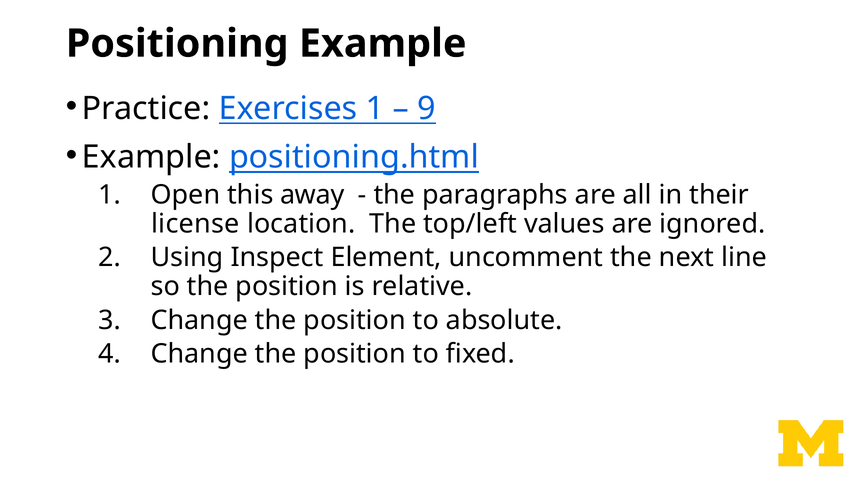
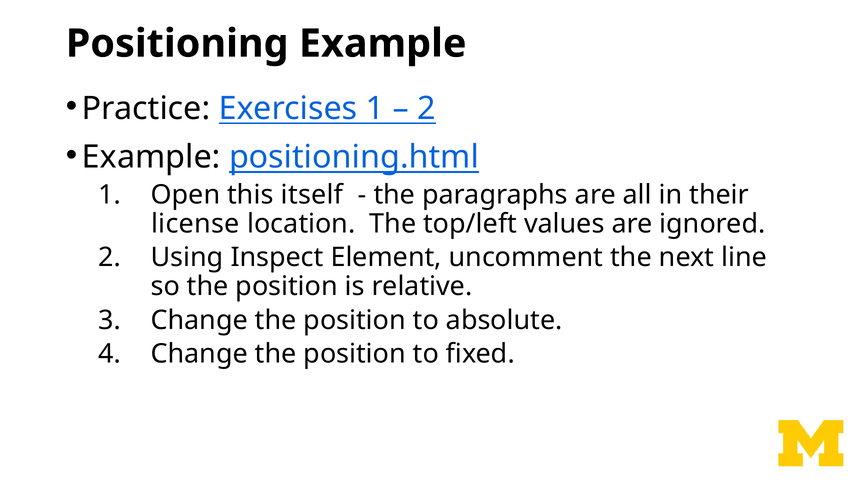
9 at (427, 109): 9 -> 2
away: away -> itself
